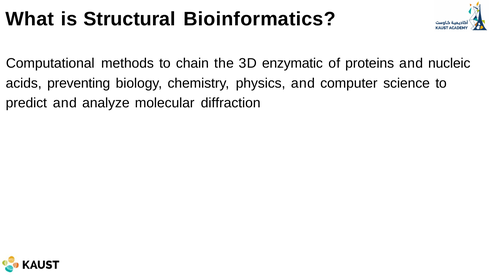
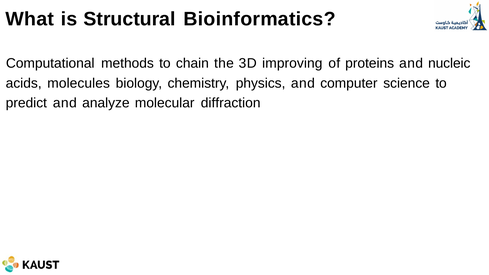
enzymatic: enzymatic -> improving
preventing: preventing -> molecules
